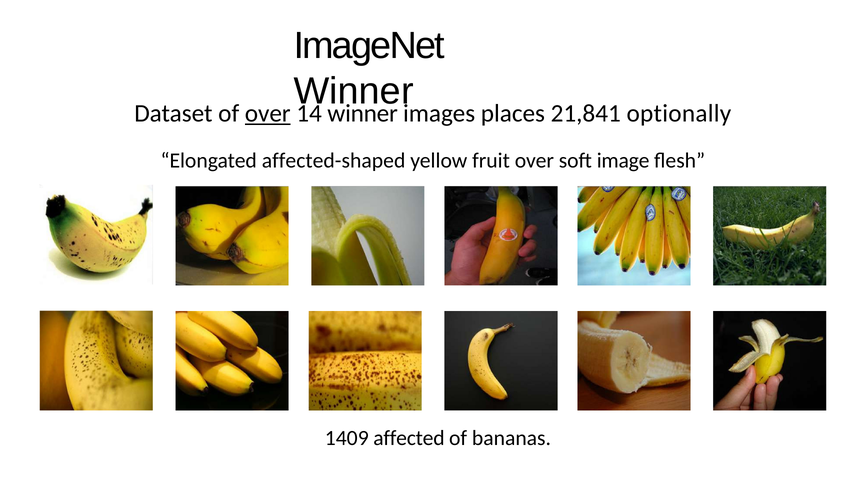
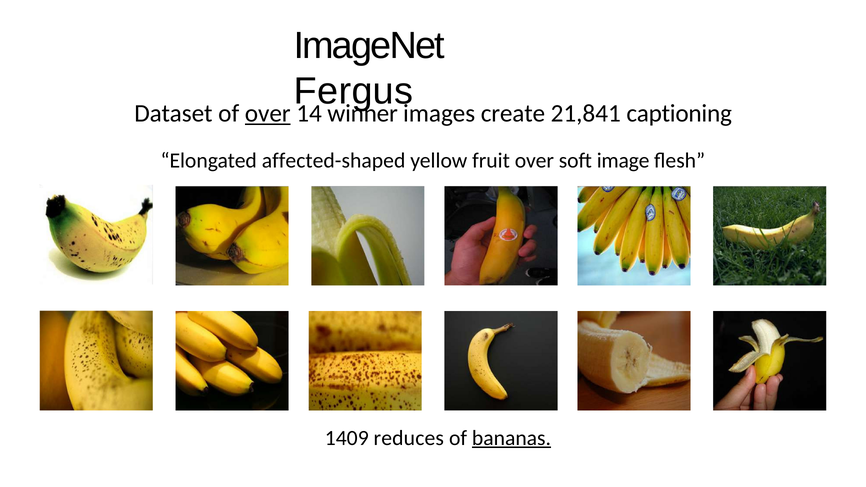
Winner at (354, 91): Winner -> Fergus
places: places -> create
optionally: optionally -> captioning
affected: affected -> reduces
bananas underline: none -> present
